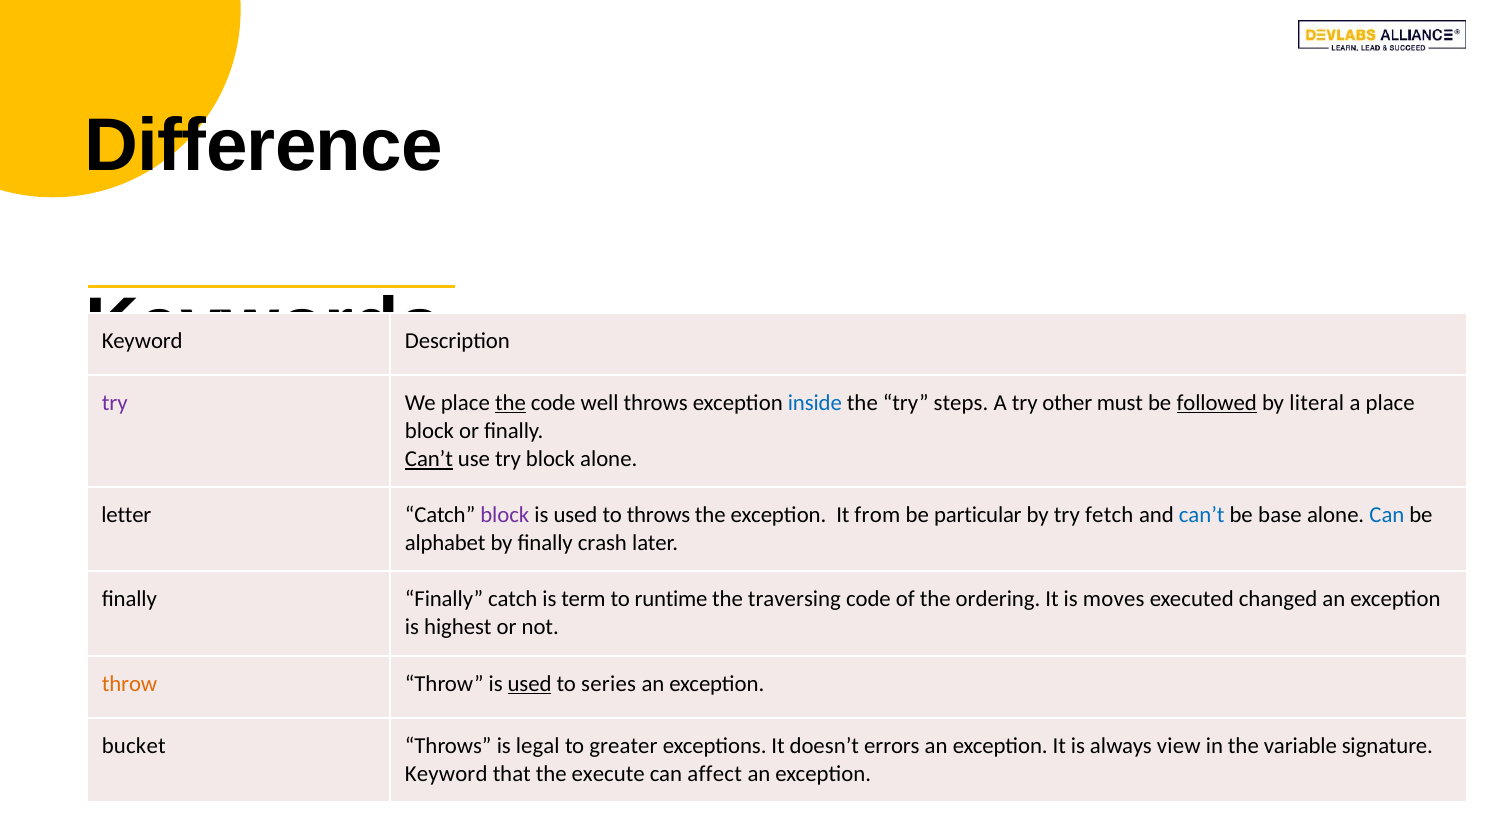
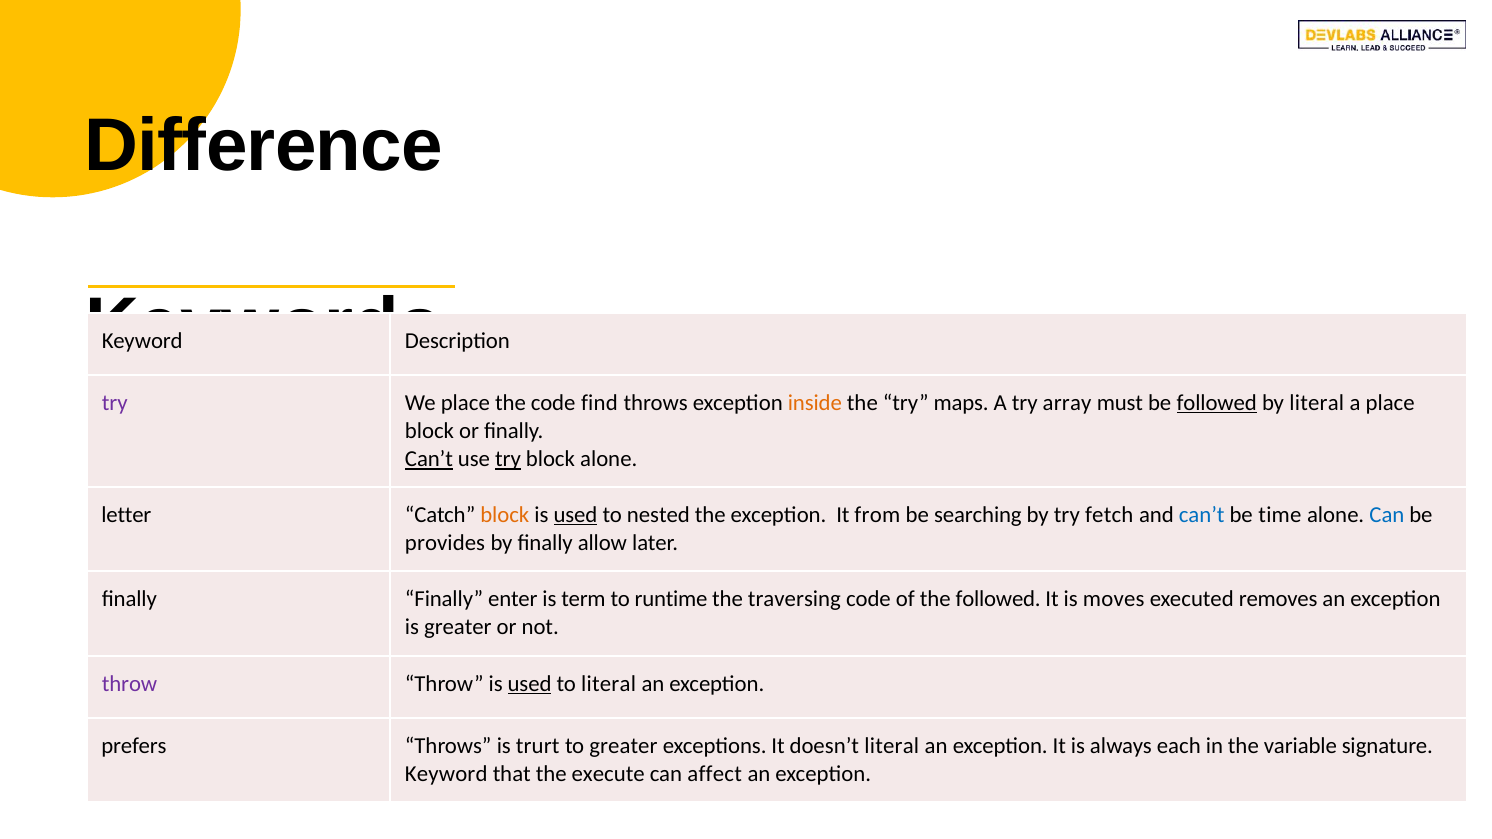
the at (510, 403) underline: present -> none
well: well -> find
inside colour: blue -> orange
steps: steps -> maps
other: other -> array
try at (508, 459) underline: none -> present
block at (505, 515) colour: purple -> orange
used at (575, 515) underline: none -> present
to throws: throws -> nested
particular: particular -> searching
base: base -> time
alphabet: alphabet -> provides
crash: crash -> allow
Finally catch: catch -> enter
the ordering: ordering -> followed
changed: changed -> removes
is highest: highest -> greater
throw at (129, 684) colour: orange -> purple
to series: series -> literal
bucket: bucket -> prefers
legal: legal -> trurt
doesn’t errors: errors -> literal
view: view -> each
